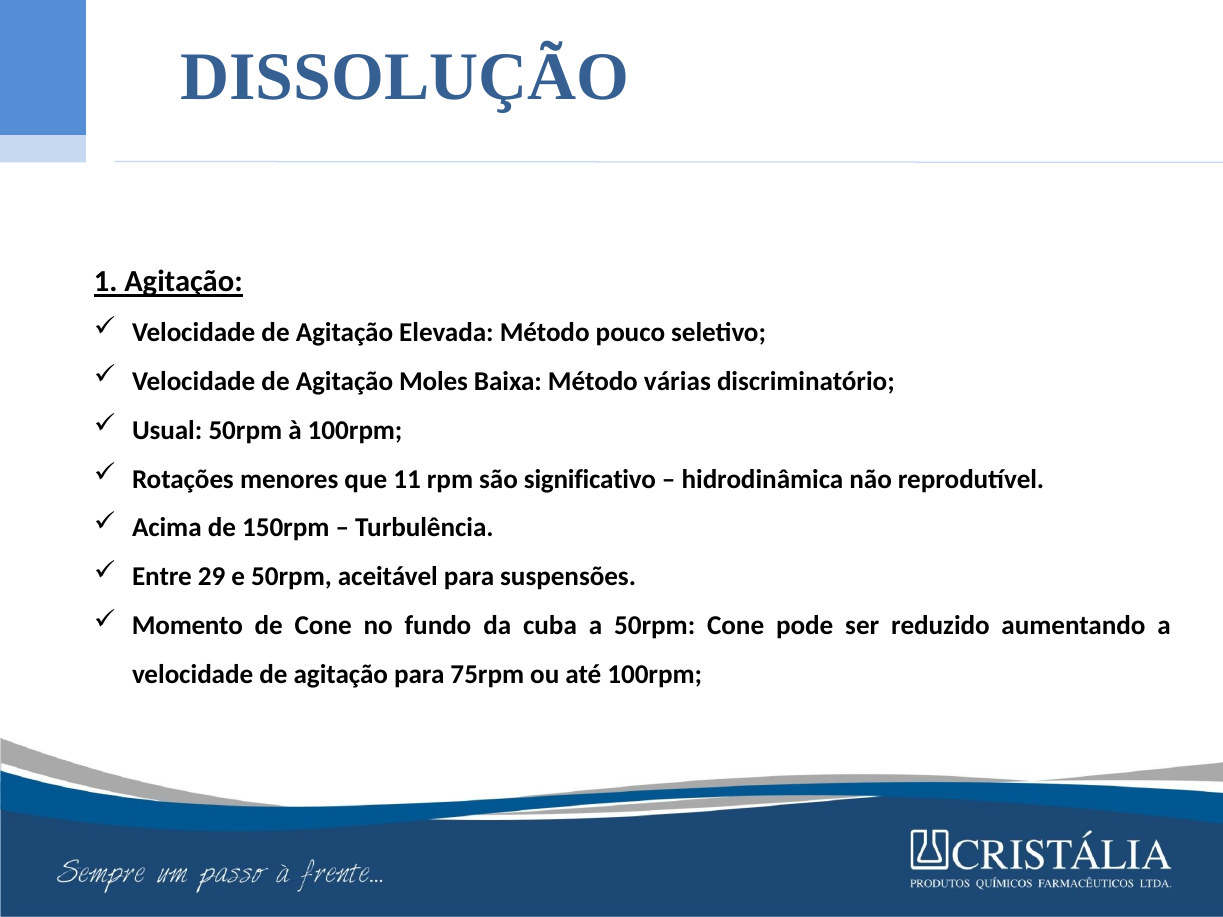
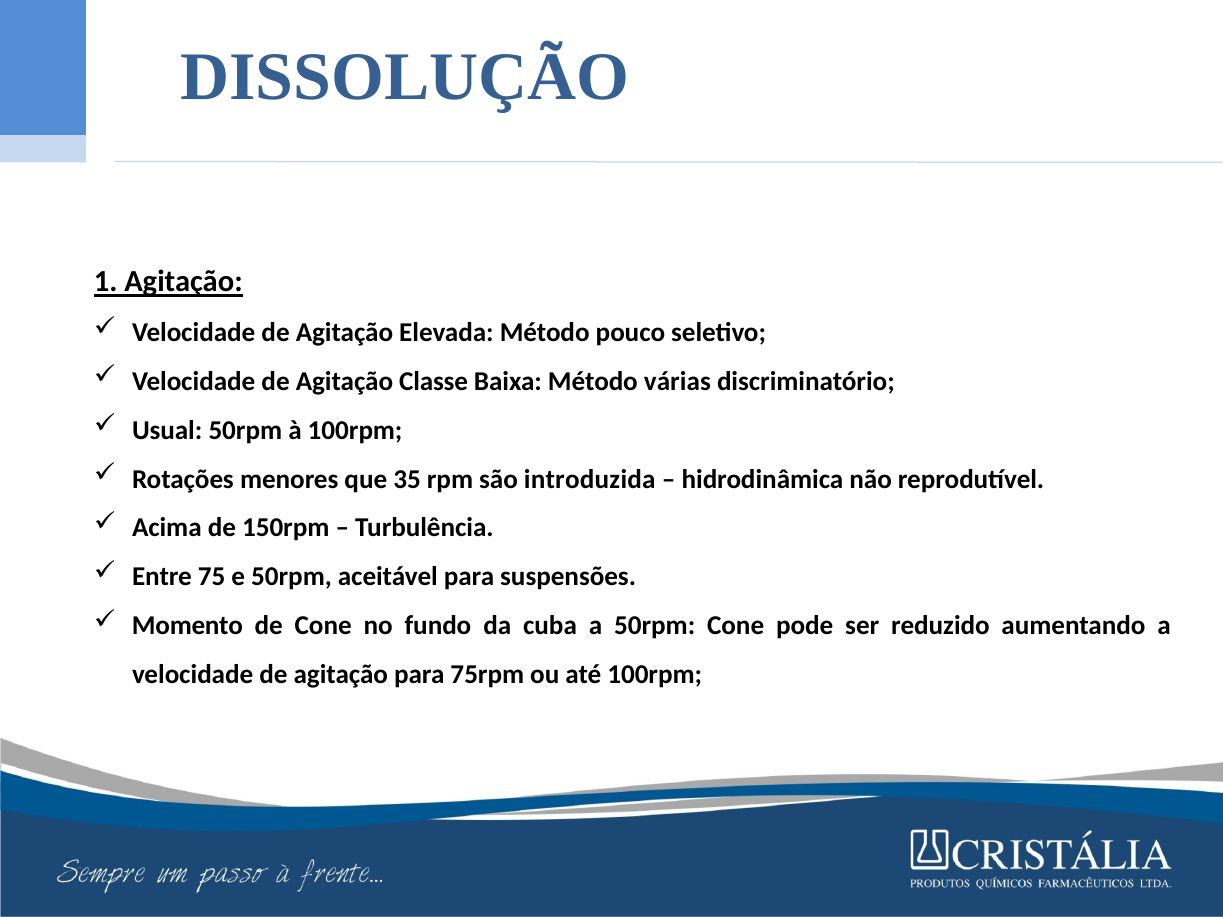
Moles: Moles -> Classe
11: 11 -> 35
significativo: significativo -> introduzida
29: 29 -> 75
